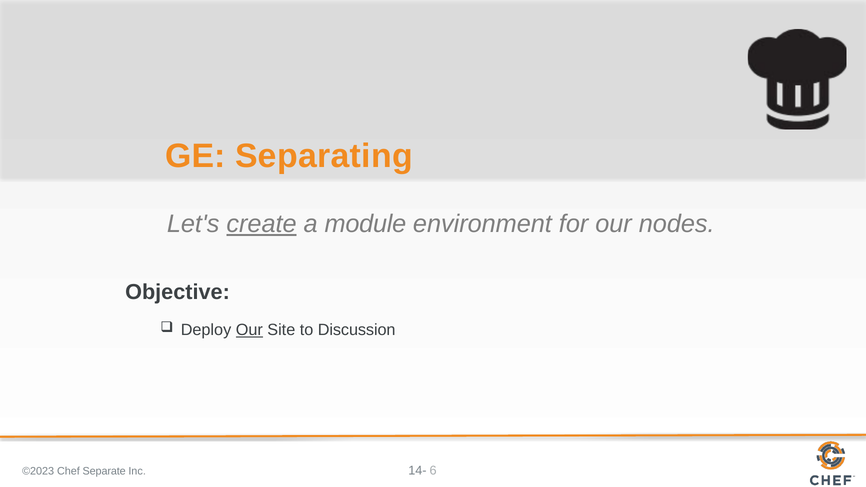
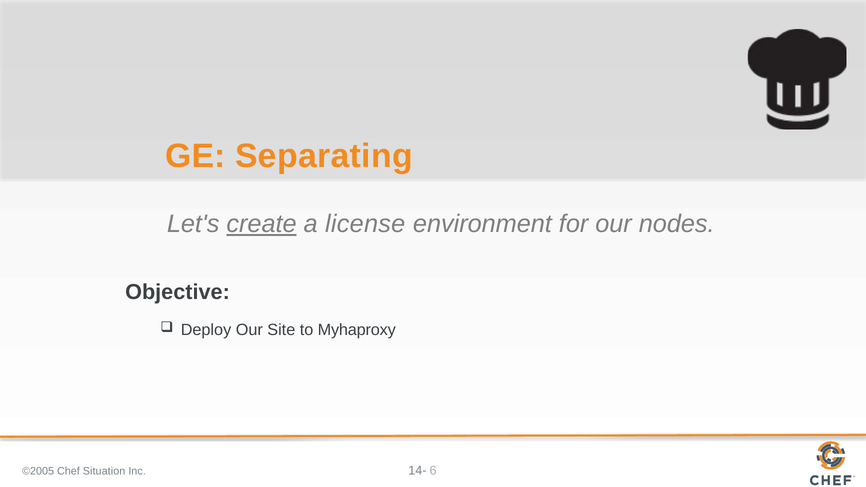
module: module -> license
Our at (249, 330) underline: present -> none
Discussion: Discussion -> Myhaproxy
©2023: ©2023 -> ©2005
Separate: Separate -> Situation
